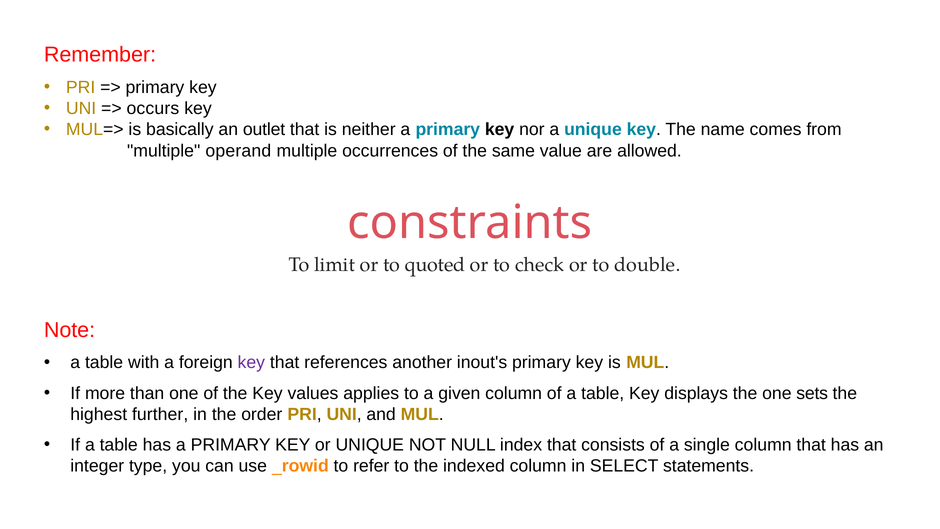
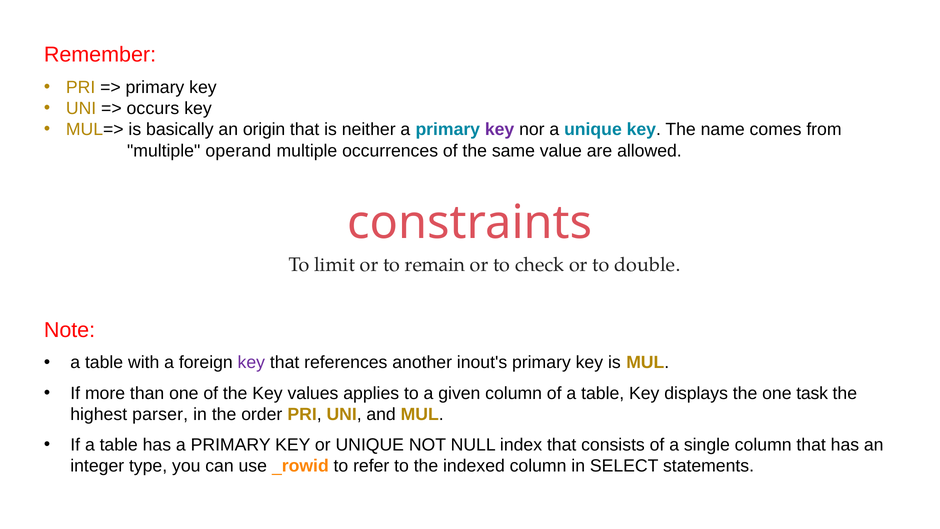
outlet: outlet -> origin
key at (500, 130) colour: black -> purple
quoted: quoted -> remain
sets: sets -> task
further: further -> parser
